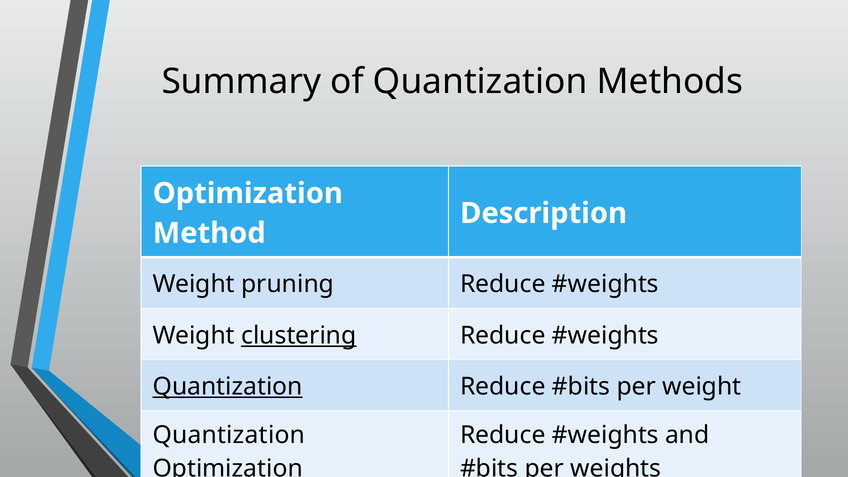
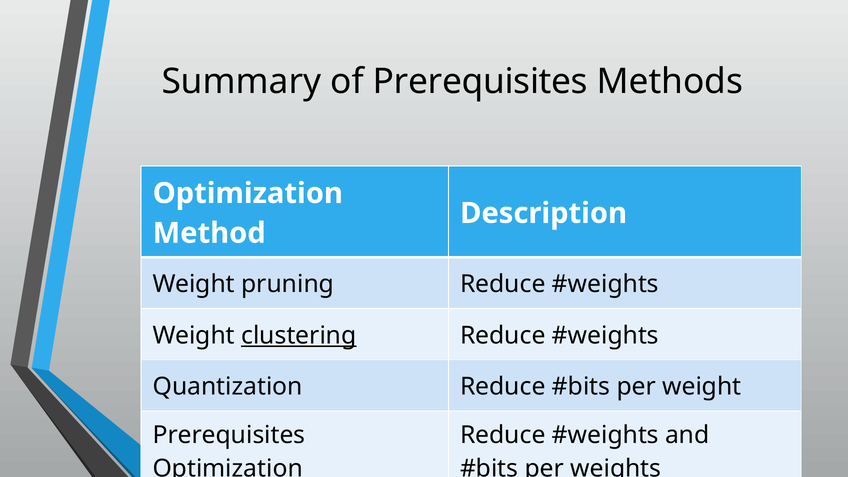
of Quantization: Quantization -> Prerequisites
Quantization at (228, 387) underline: present -> none
Quantization at (229, 435): Quantization -> Prerequisites
